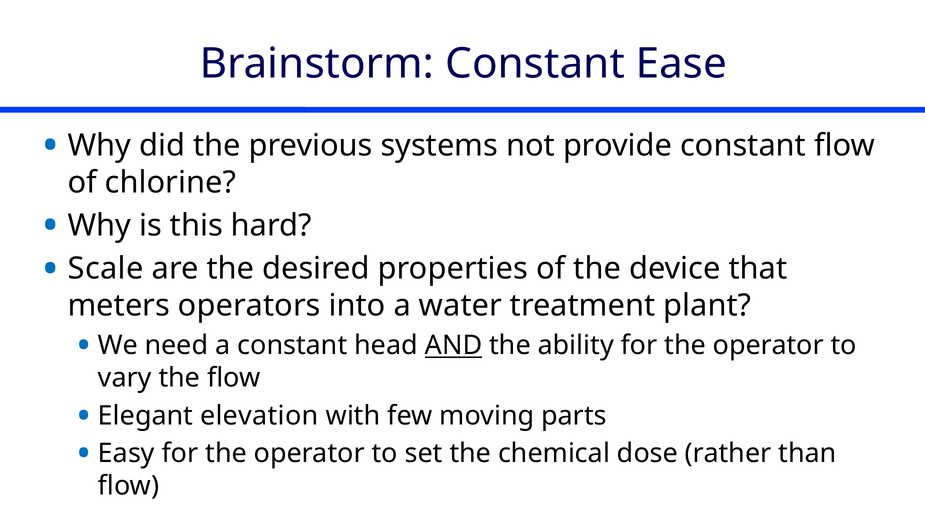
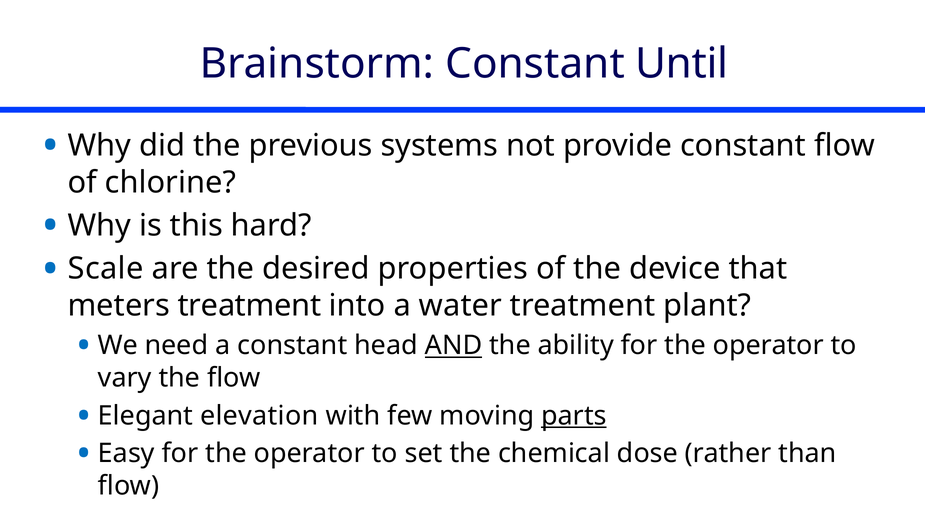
Ease: Ease -> Until
meters operators: operators -> treatment
parts underline: none -> present
